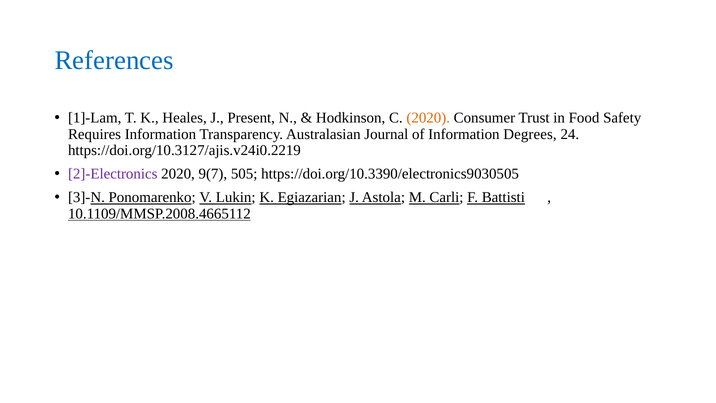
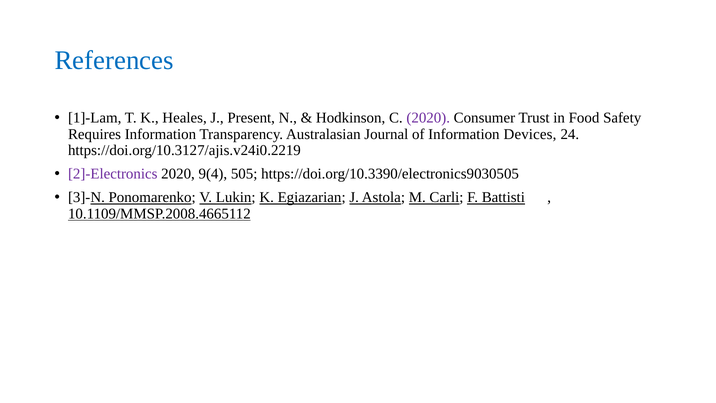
2020 at (428, 118) colour: orange -> purple
Degrees: Degrees -> Devices
9(7: 9(7 -> 9(4
